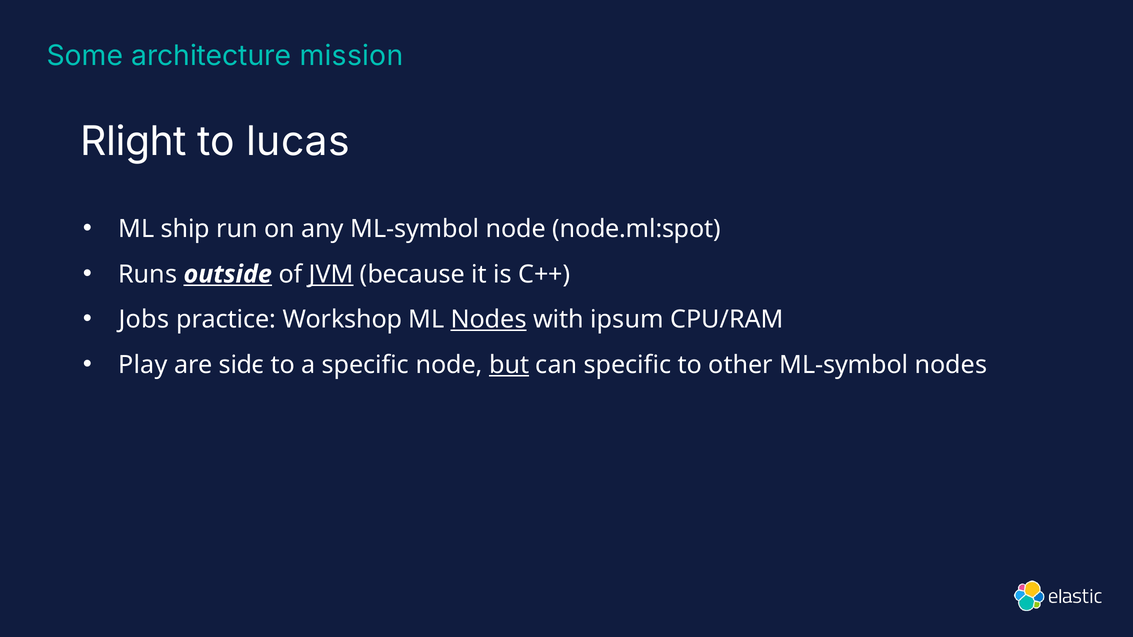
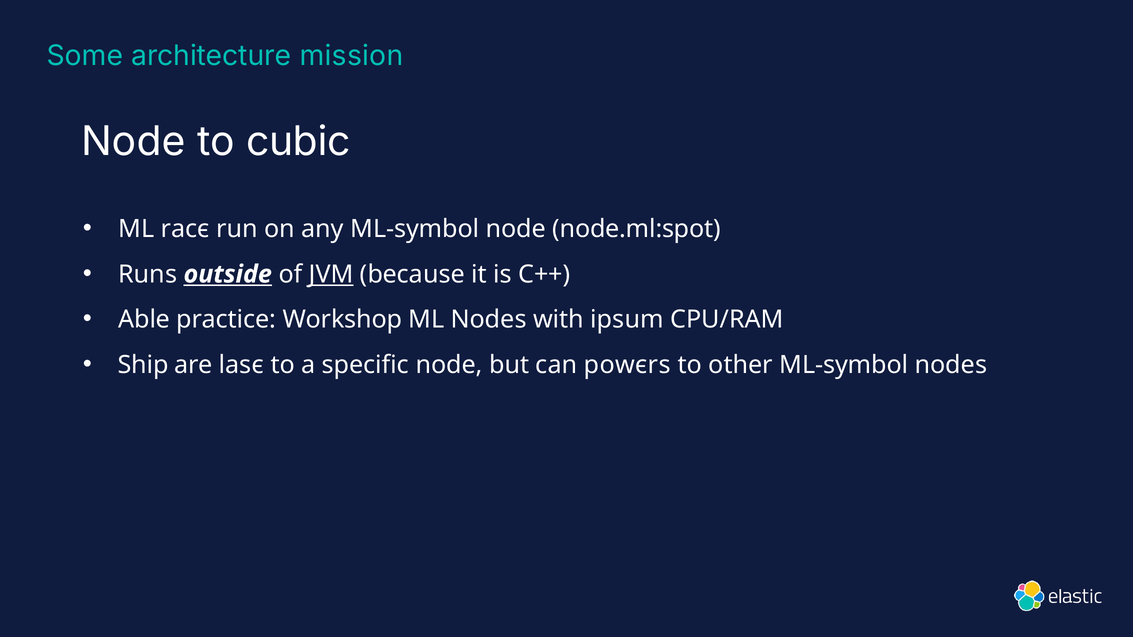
Rlight at (134, 142): Rlight -> Node
lucas: lucas -> cubic
ship: ship -> racє
Jobs: Jobs -> Able
Nodes at (489, 320) underline: present -> none
Play: Play -> Ship
sidє: sidє -> lasє
but underline: present -> none
can specific: specific -> powєrs
